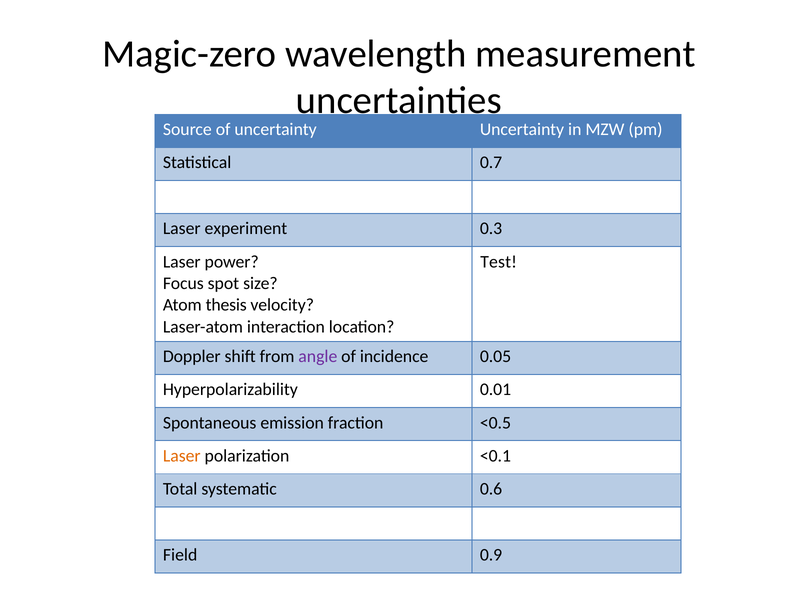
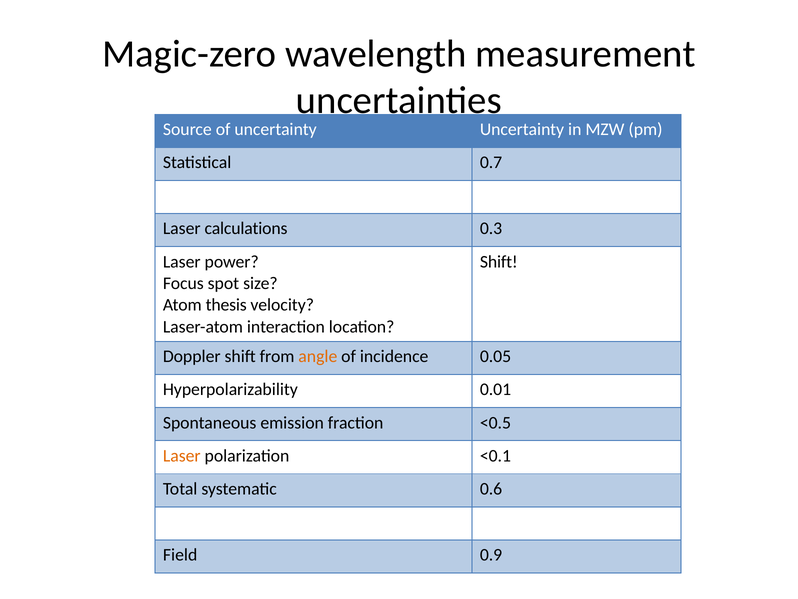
experiment: experiment -> calculations
Test at (499, 261): Test -> Shift
angle colour: purple -> orange
